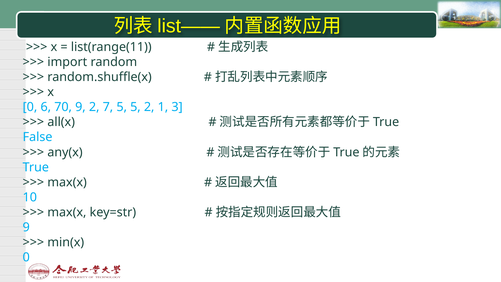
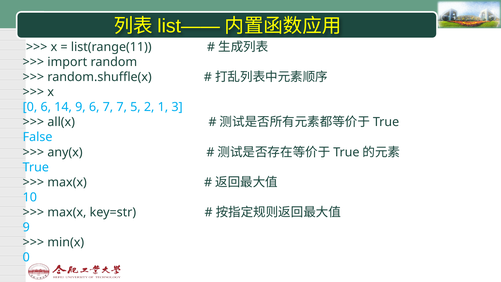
70: 70 -> 14
9 2: 2 -> 6
7 5: 5 -> 7
